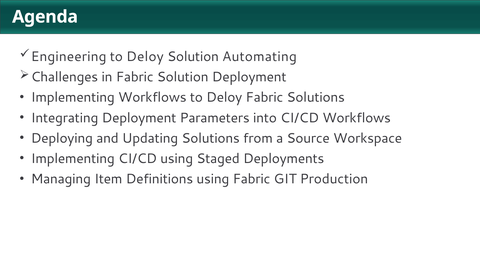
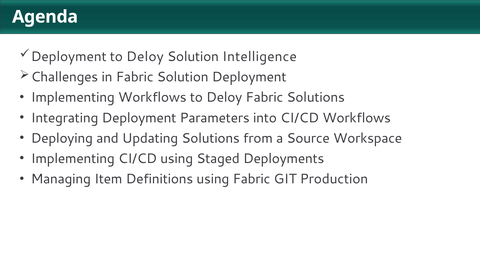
Engineering at (69, 57): Engineering -> Deployment
Automating: Automating -> Intelligence
